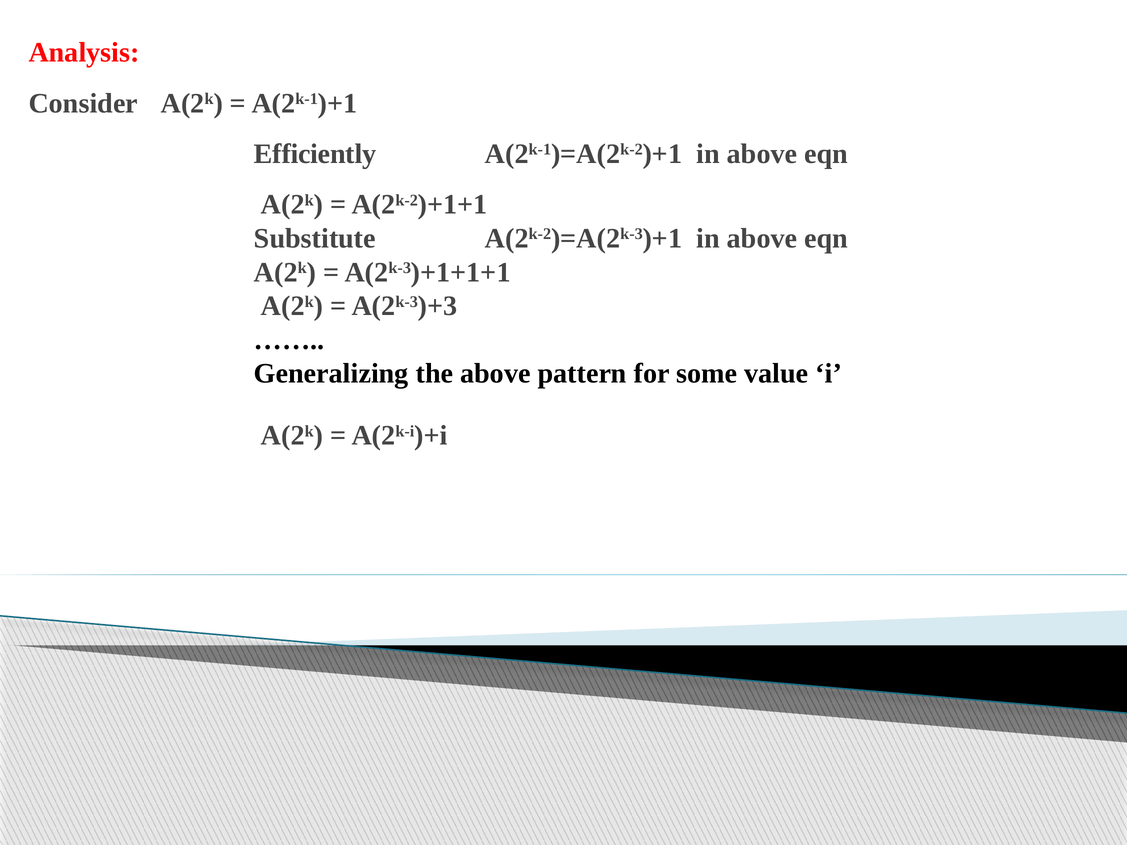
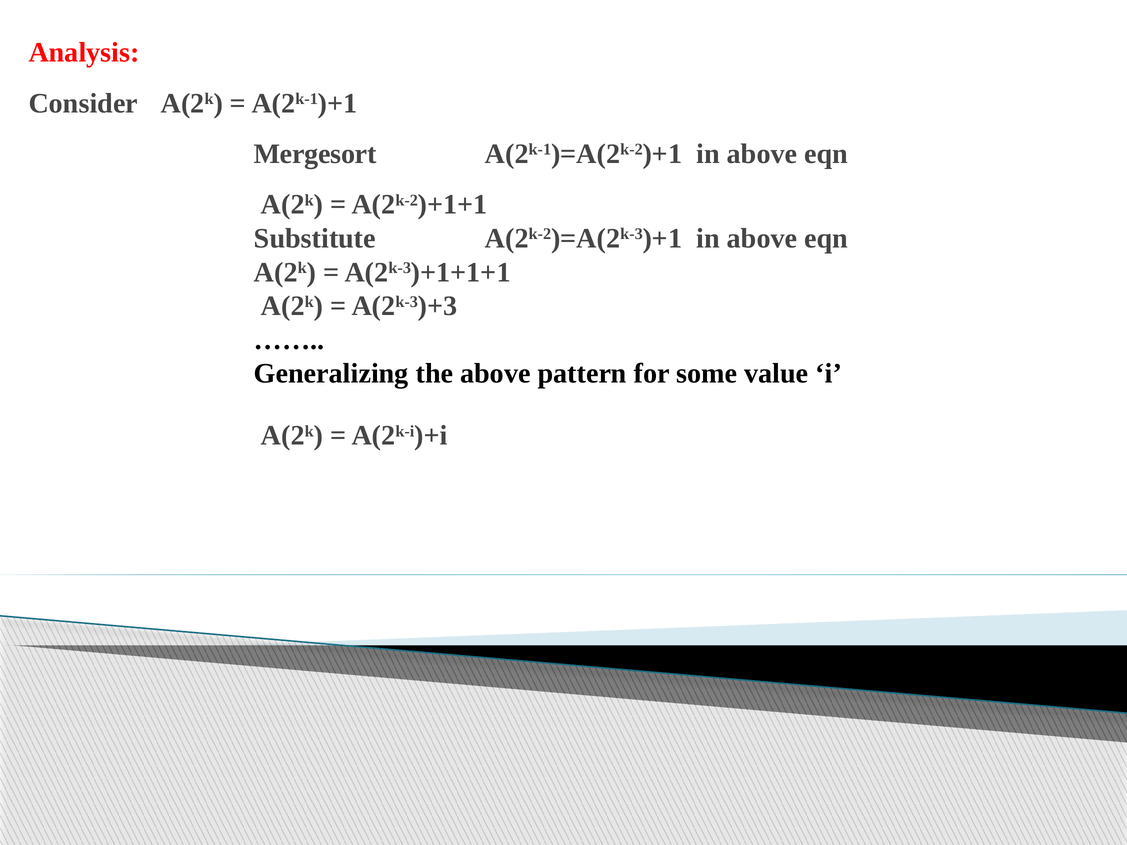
Efficiently: Efficiently -> Mergesort
